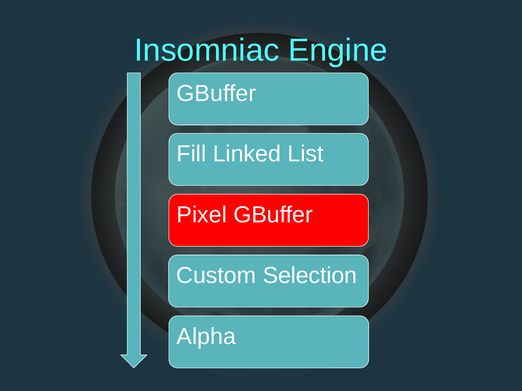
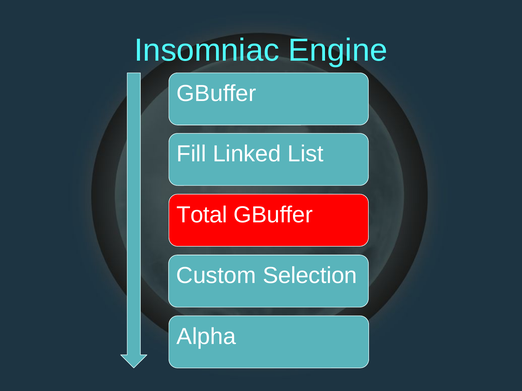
Pixel: Pixel -> Total
